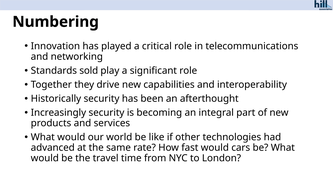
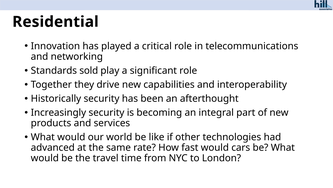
Numbering: Numbering -> Residential
